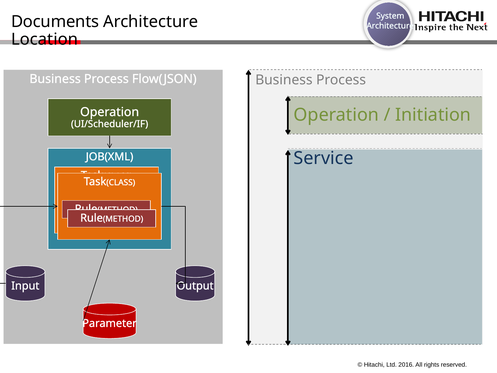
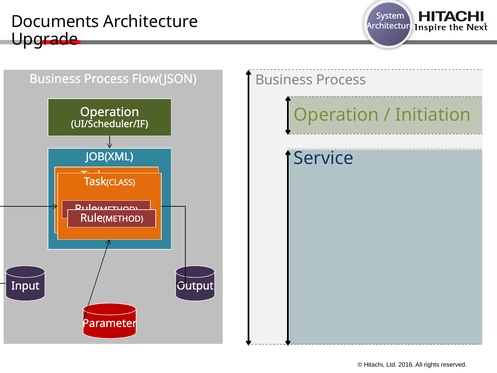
Location: Location -> Upgrade
